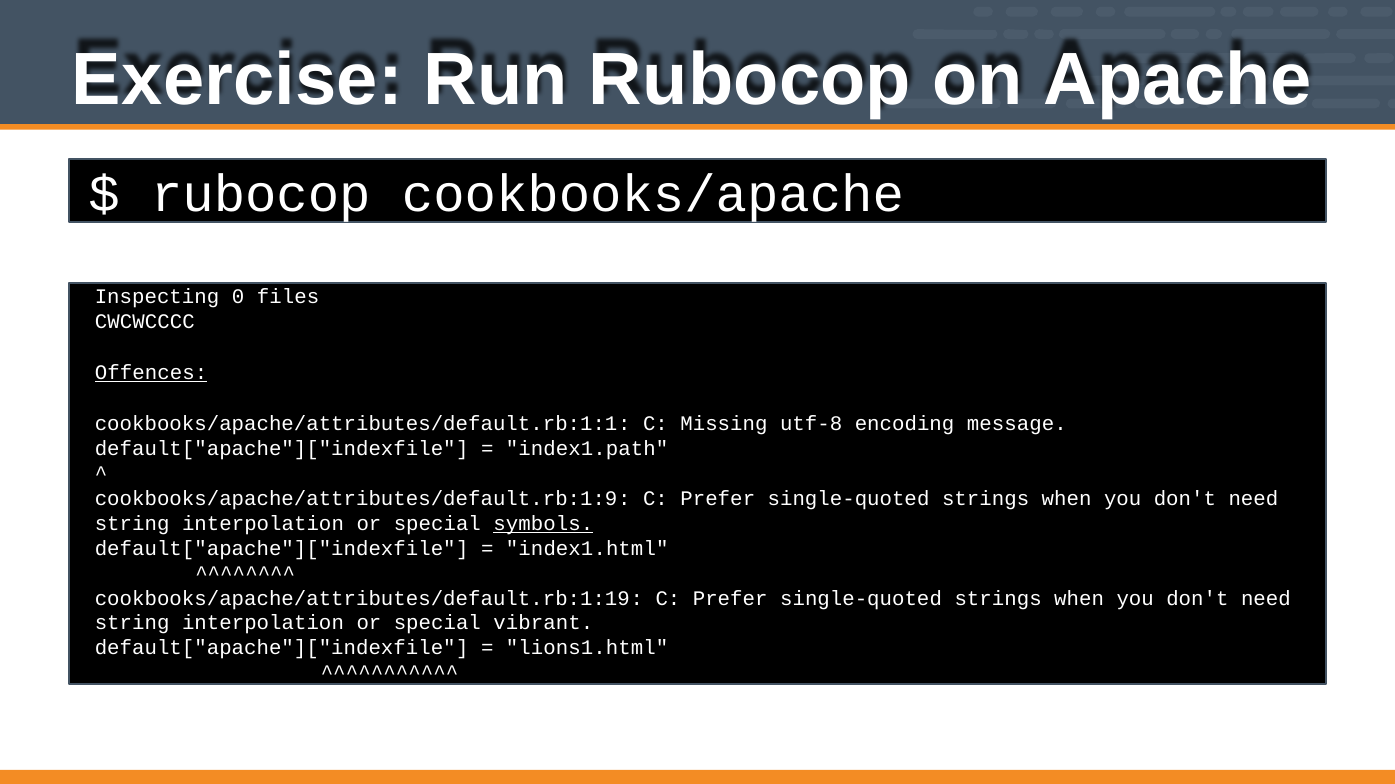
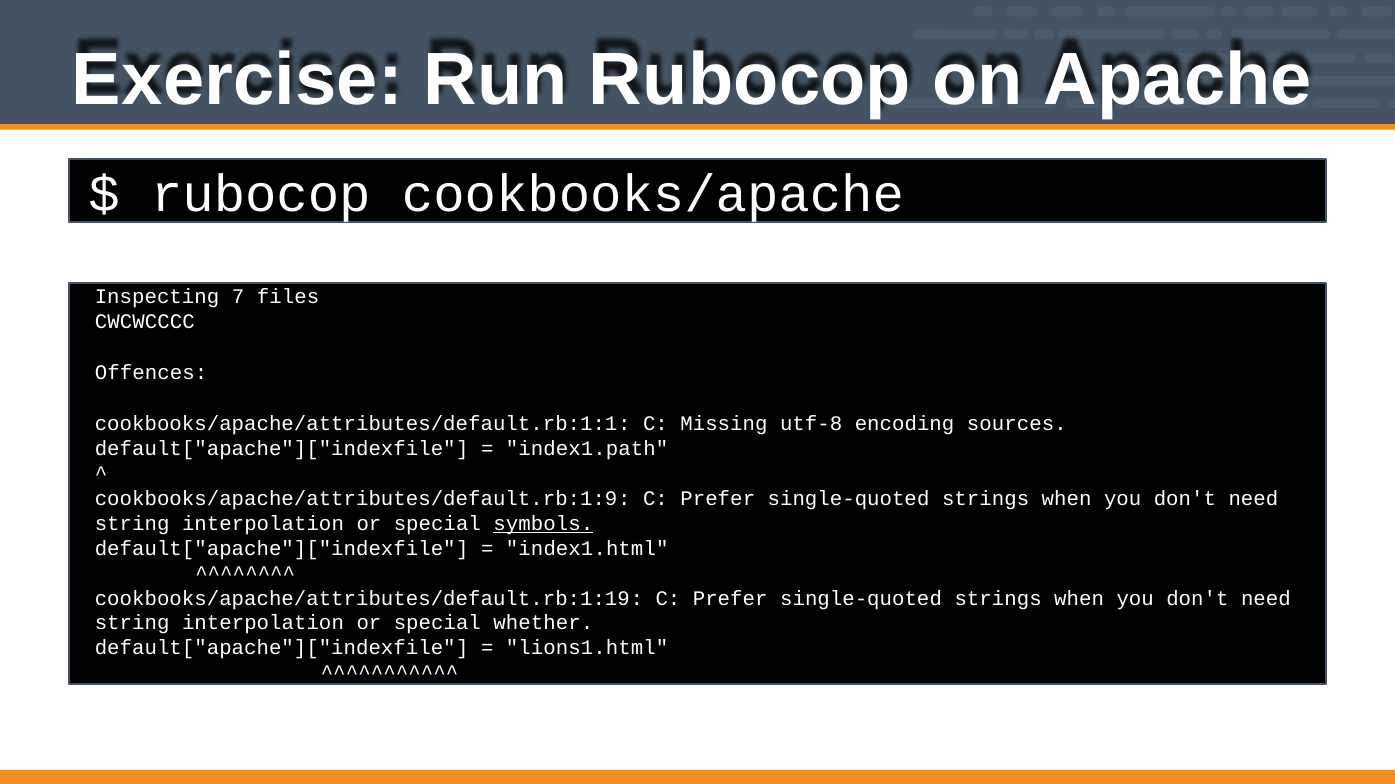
0: 0 -> 7
Offences underline: present -> none
message: message -> sources
vibrant: vibrant -> whether
